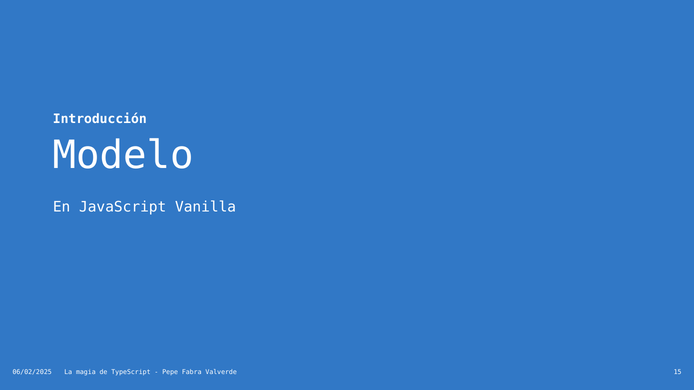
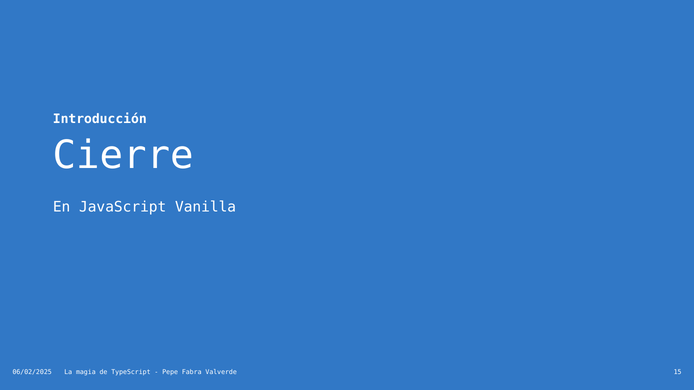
Modelo: Modelo -> Cierre
